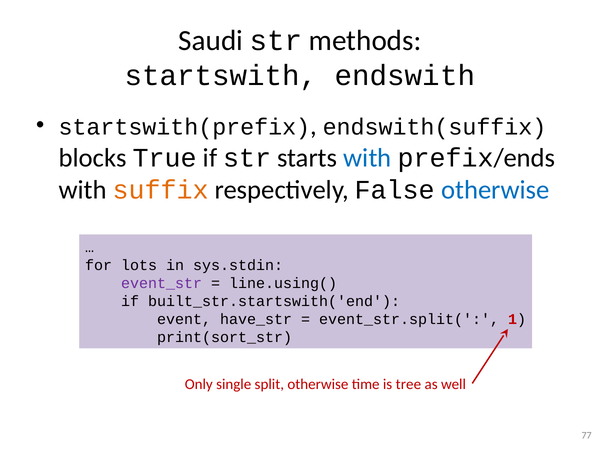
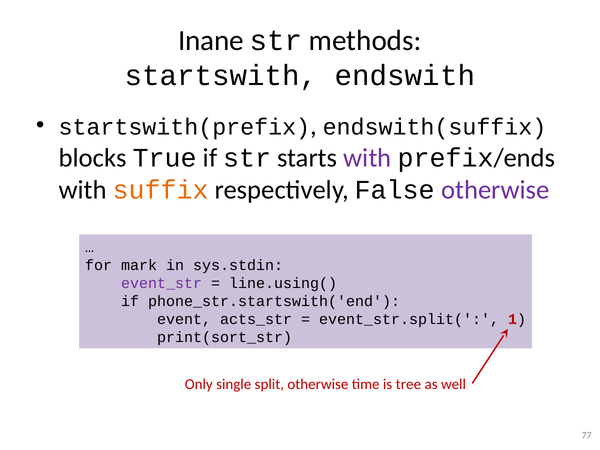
Saudi: Saudi -> Inane
with at (367, 158) colour: blue -> purple
otherwise at (495, 190) colour: blue -> purple
lots: lots -> mark
built_str.startswith('end: built_str.startswith('end -> phone_str.startswith('end
have_str: have_str -> acts_str
